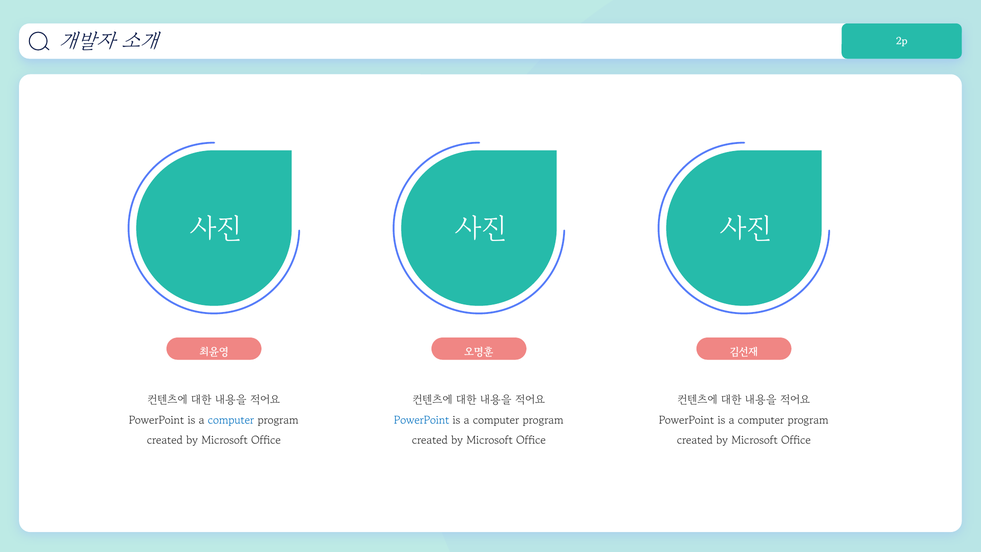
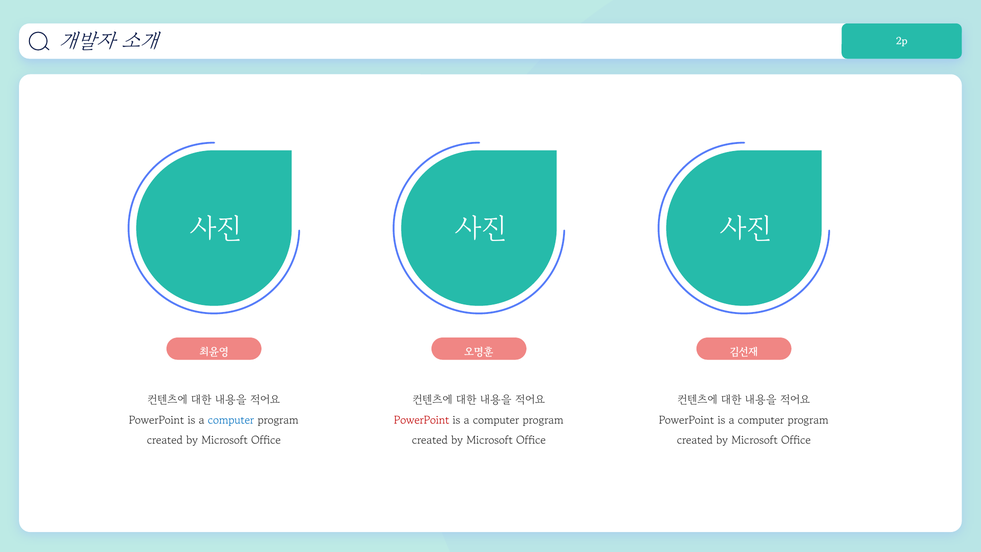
PowerPoint at (422, 421) colour: blue -> red
